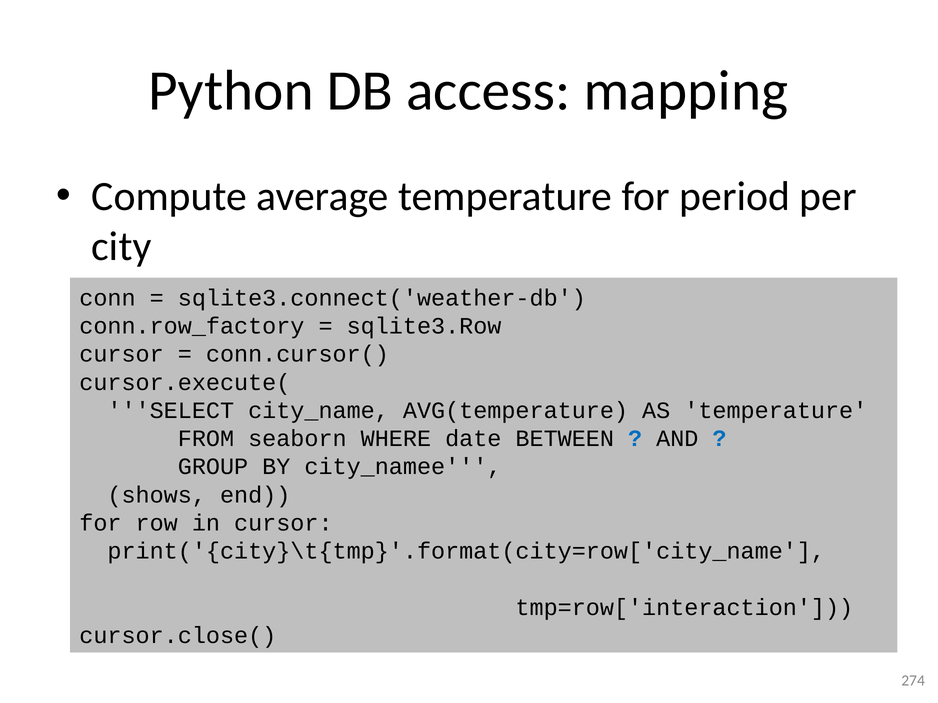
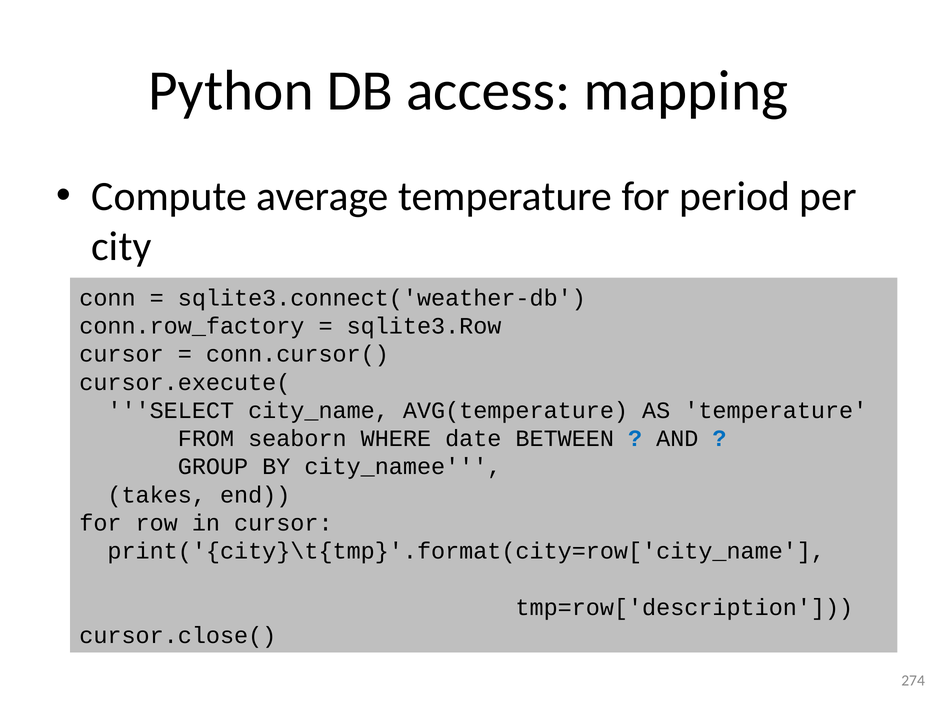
shows: shows -> takes
tmp=row['interaction: tmp=row['interaction -> tmp=row['description
